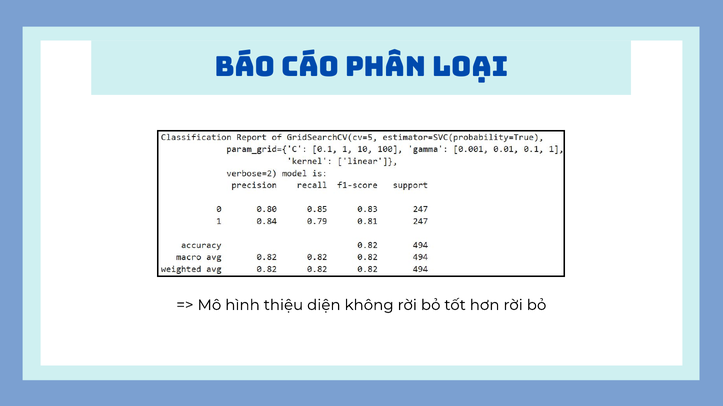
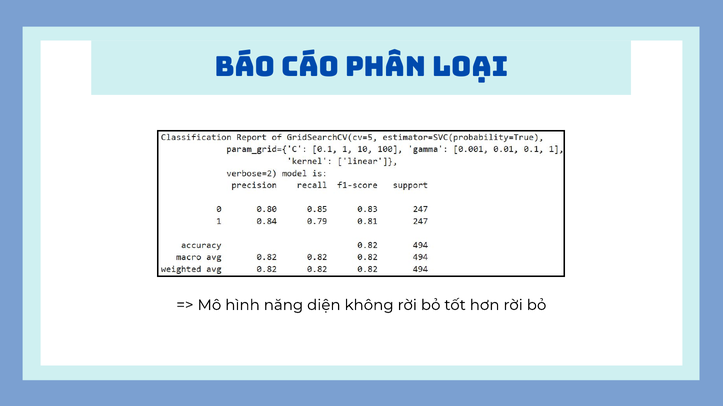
thiệu: thiệu -> năng
